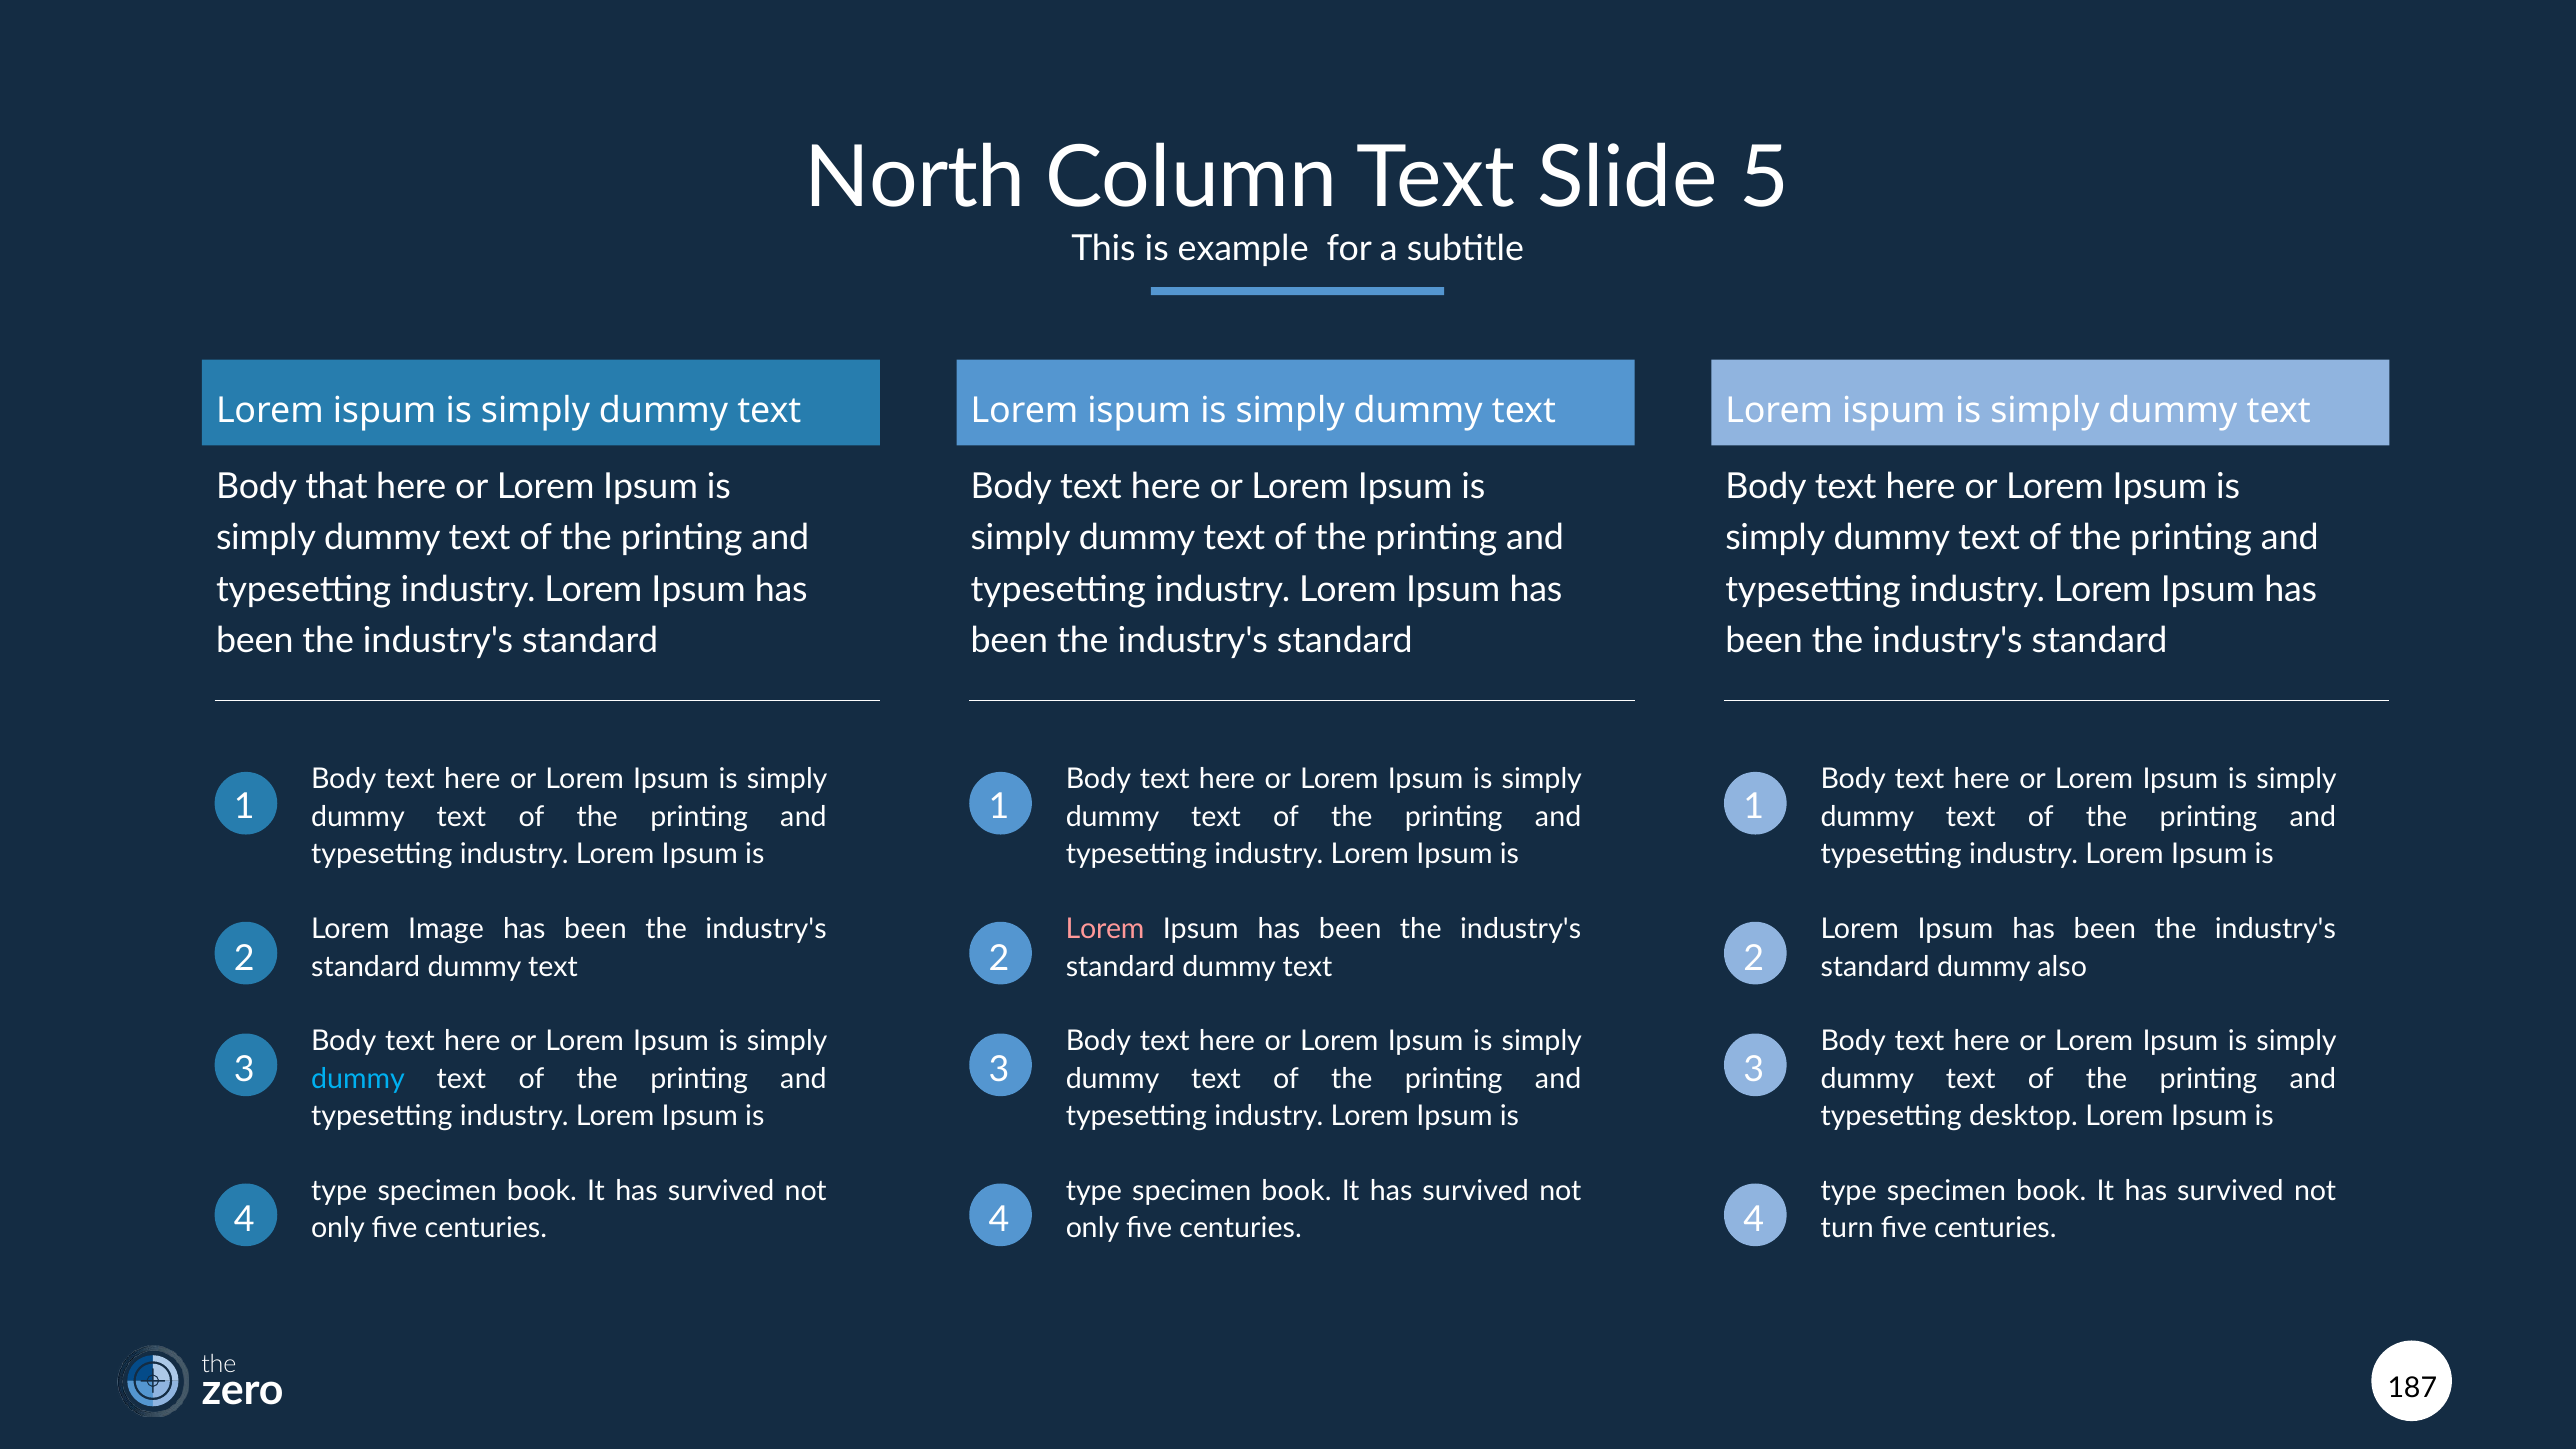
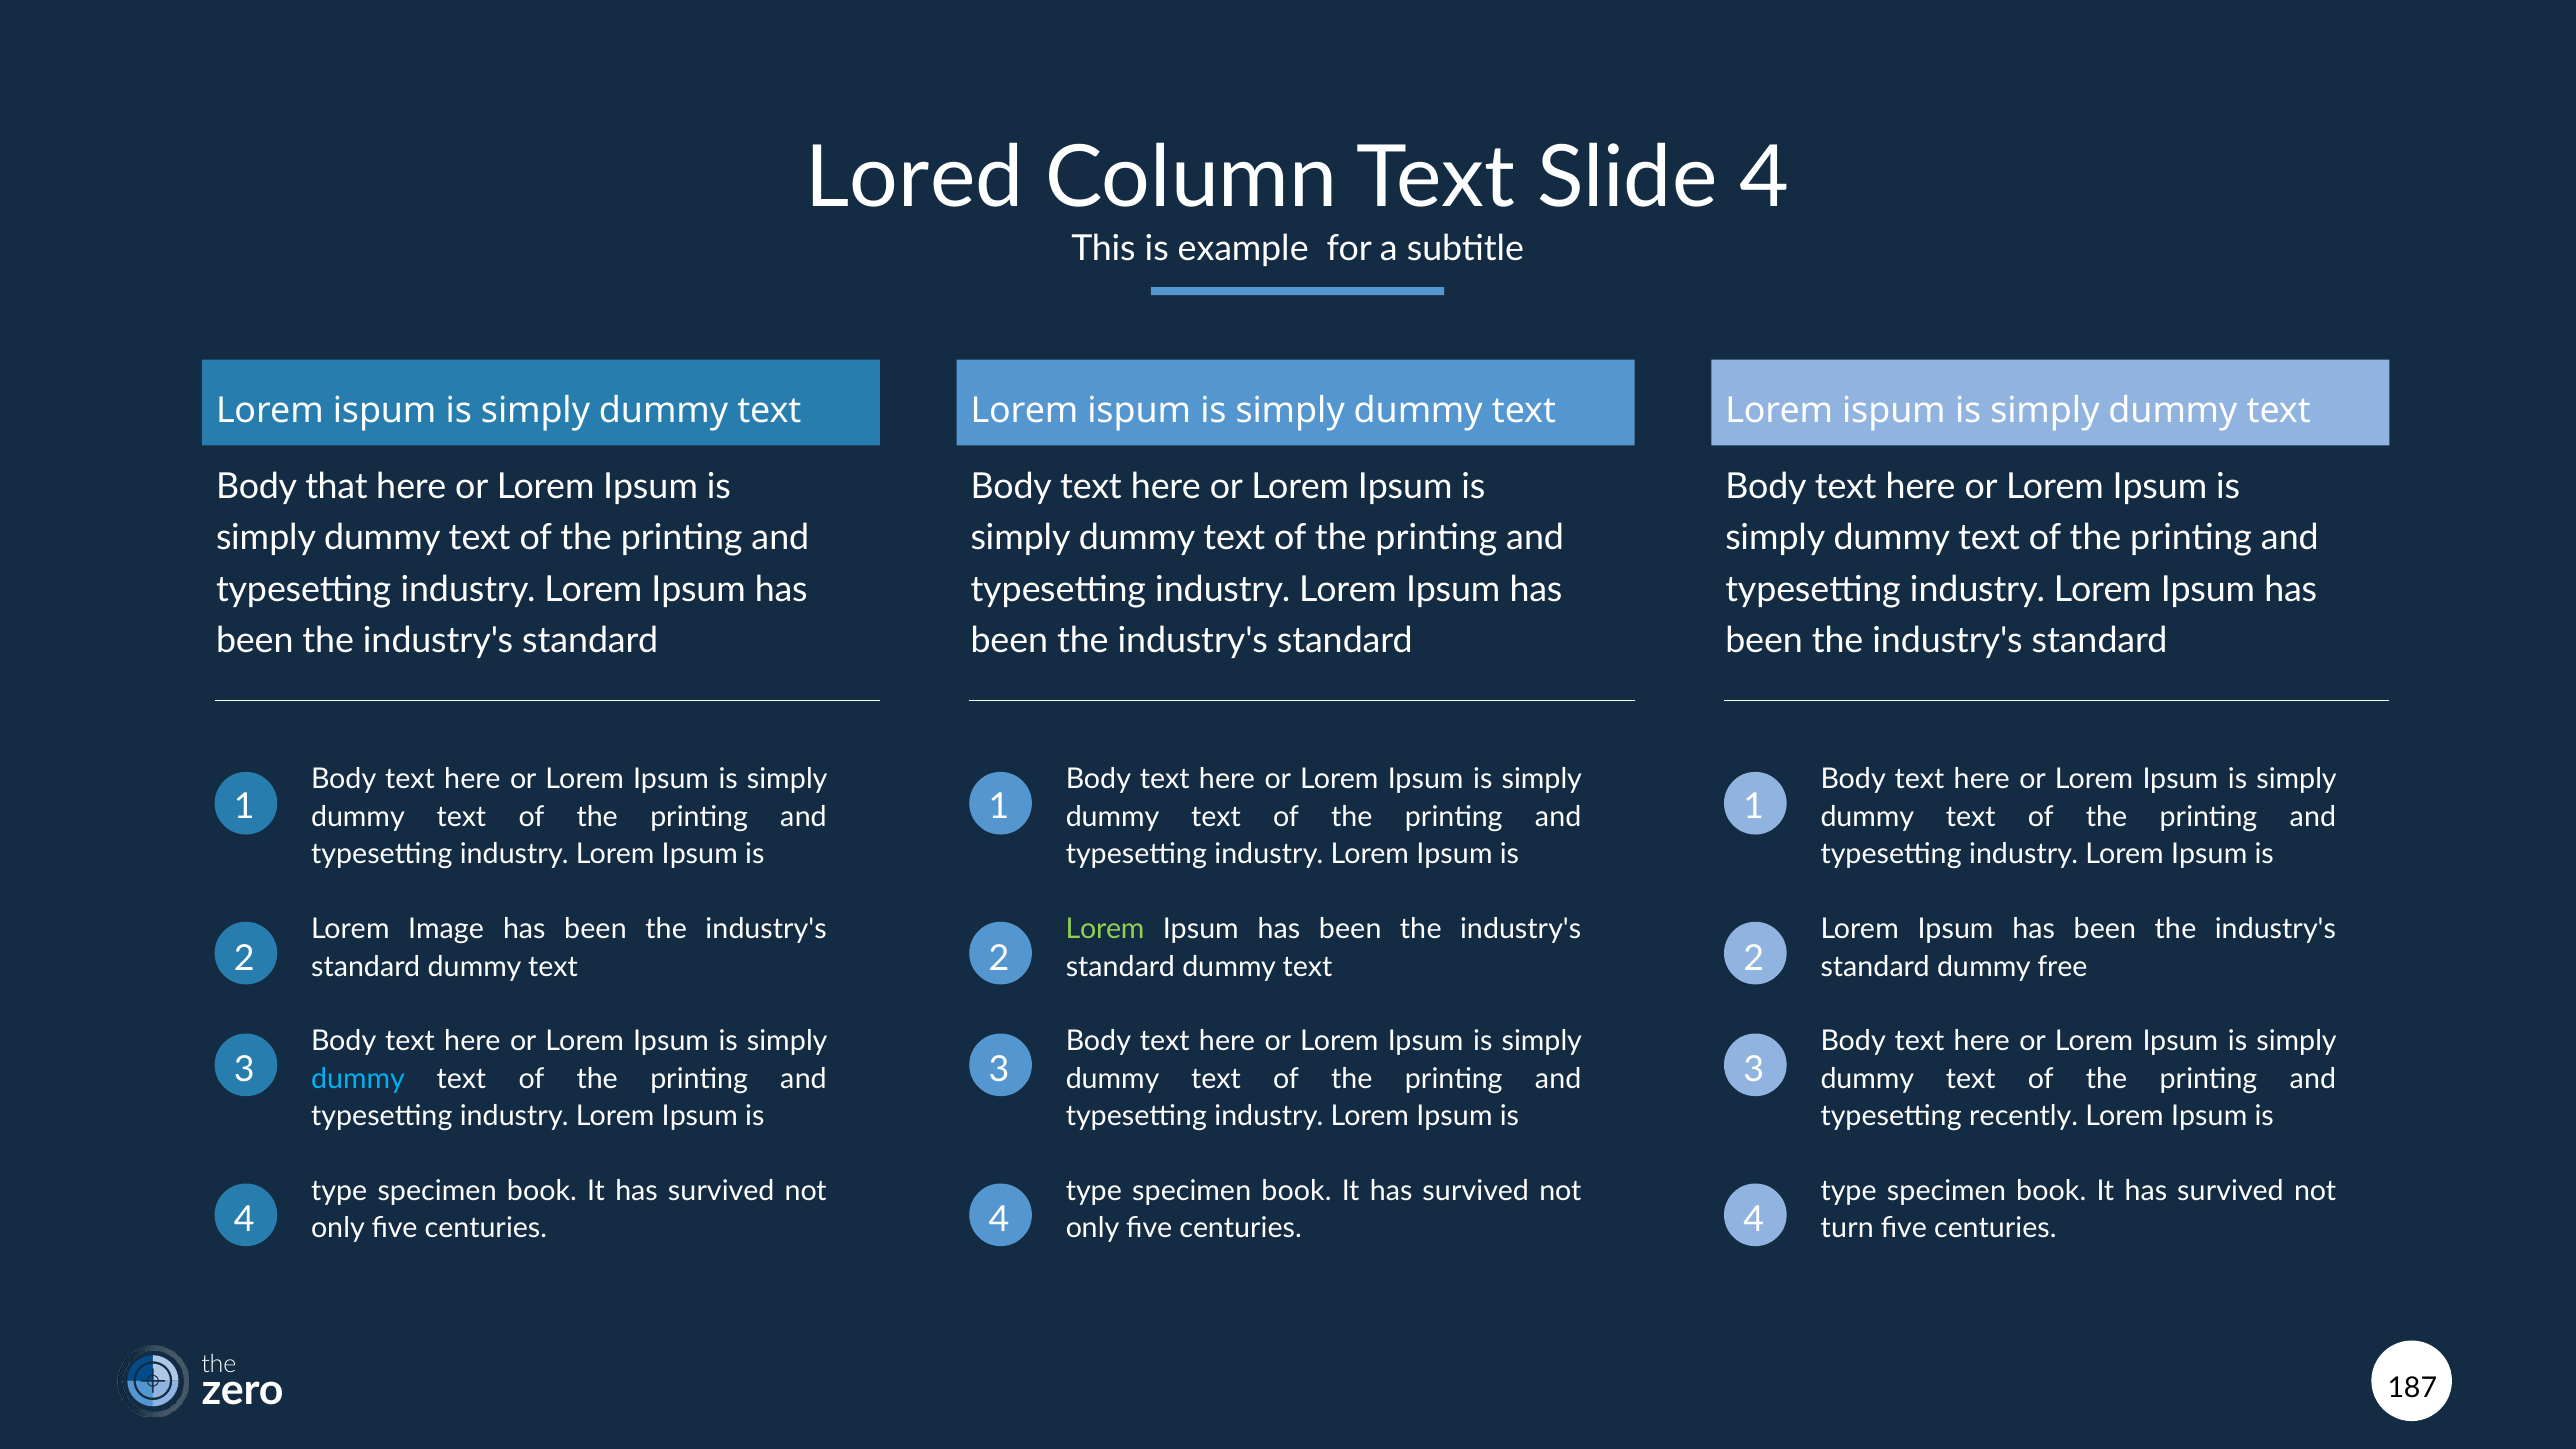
North: North -> Lored
Slide 5: 5 -> 4
Lorem at (1105, 929) colour: pink -> light green
also: also -> free
desktop: desktop -> recently
